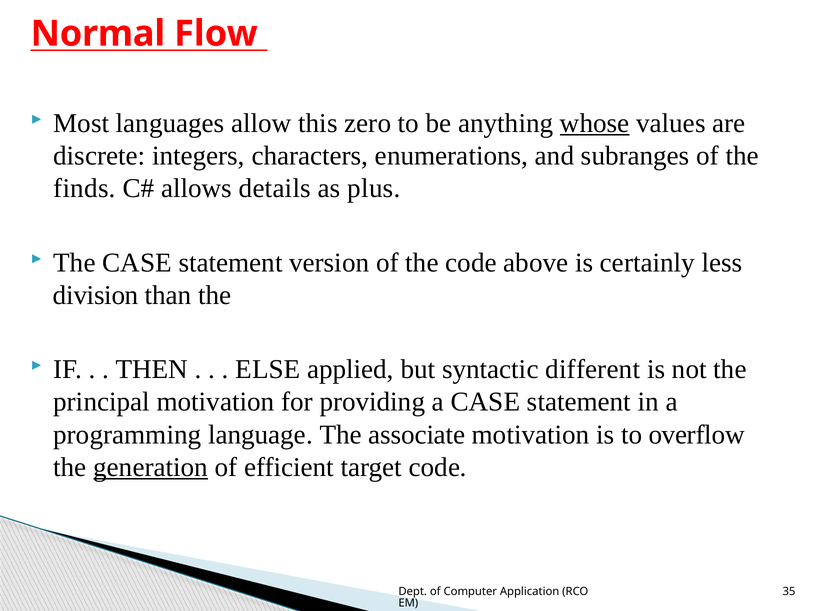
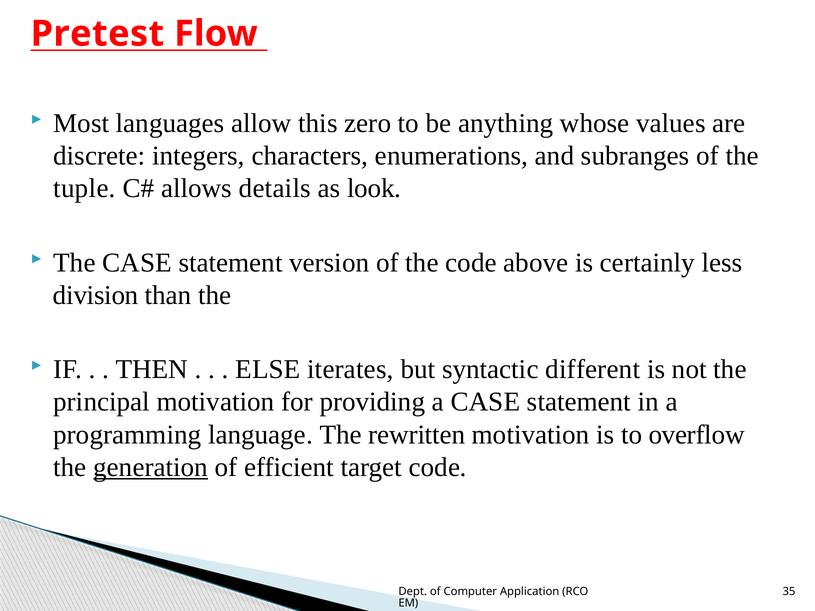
Normal: Normal -> Pretest
whose underline: present -> none
finds: finds -> tuple
plus: plus -> look
applied: applied -> iterates
associate: associate -> rewritten
